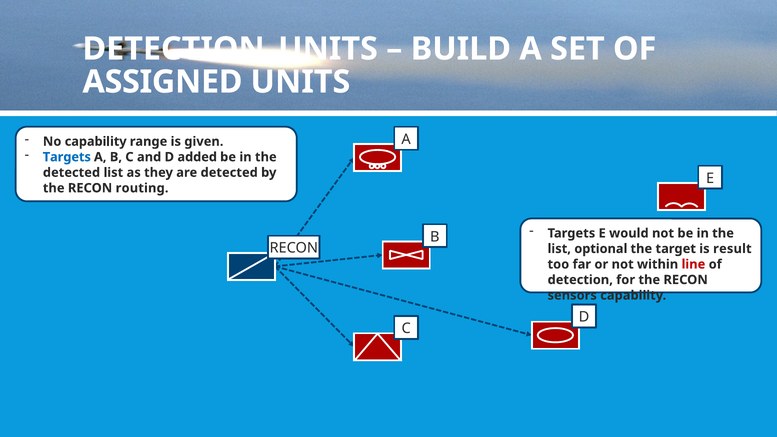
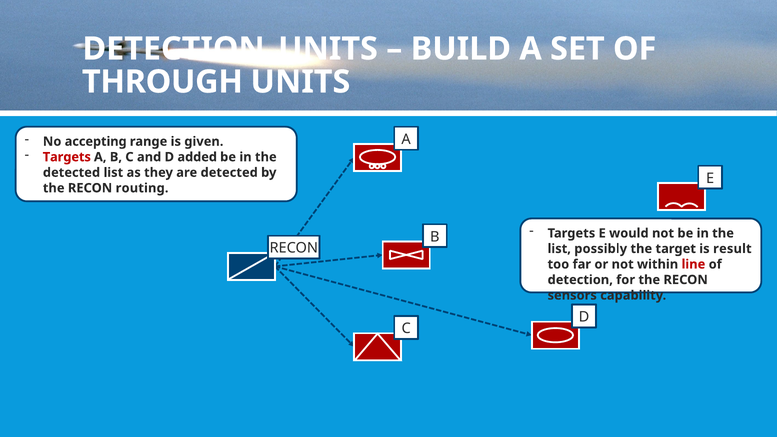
ASSIGNED: ASSIGNED -> THROUGH
No capability: capability -> accepting
Targets at (67, 157) colour: blue -> red
optional: optional -> possibly
